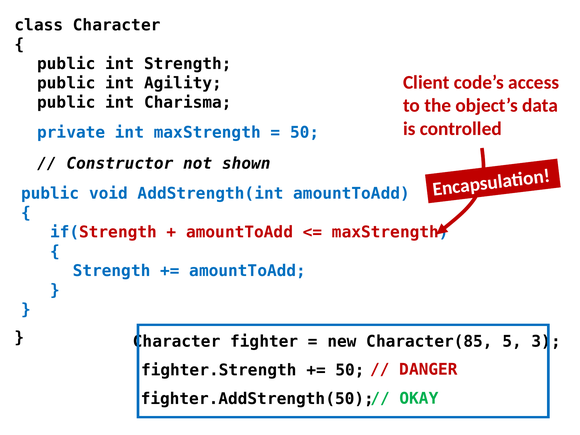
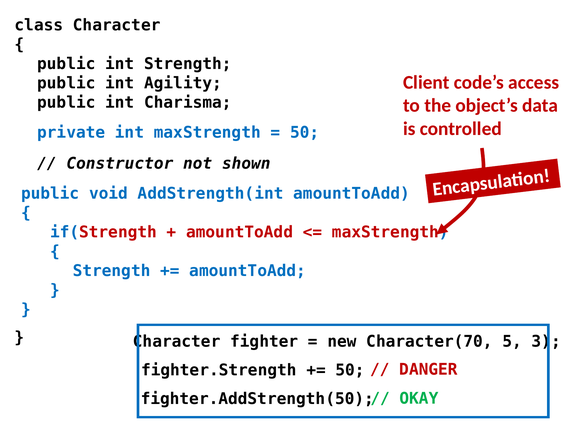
Character(85: Character(85 -> Character(70
